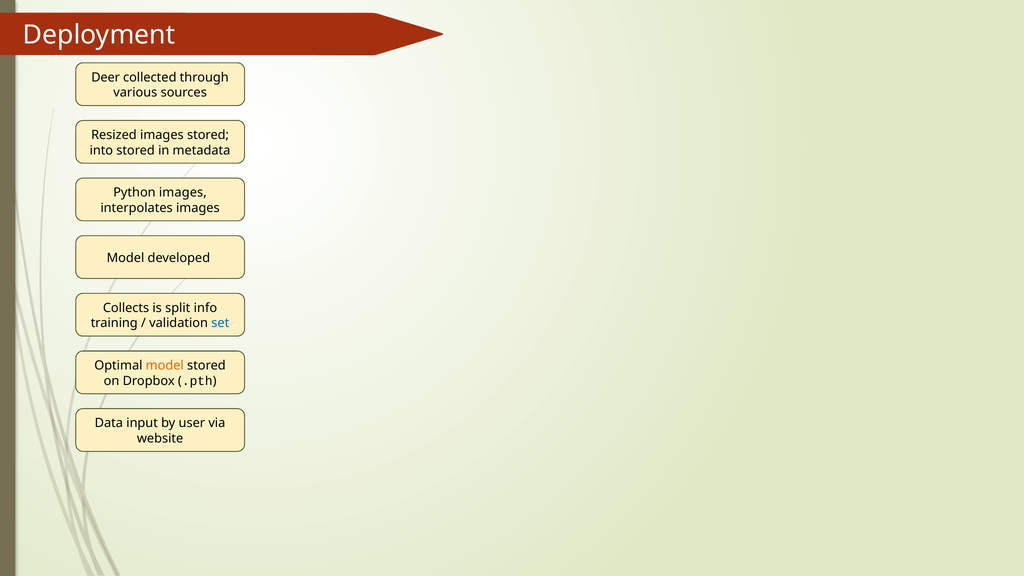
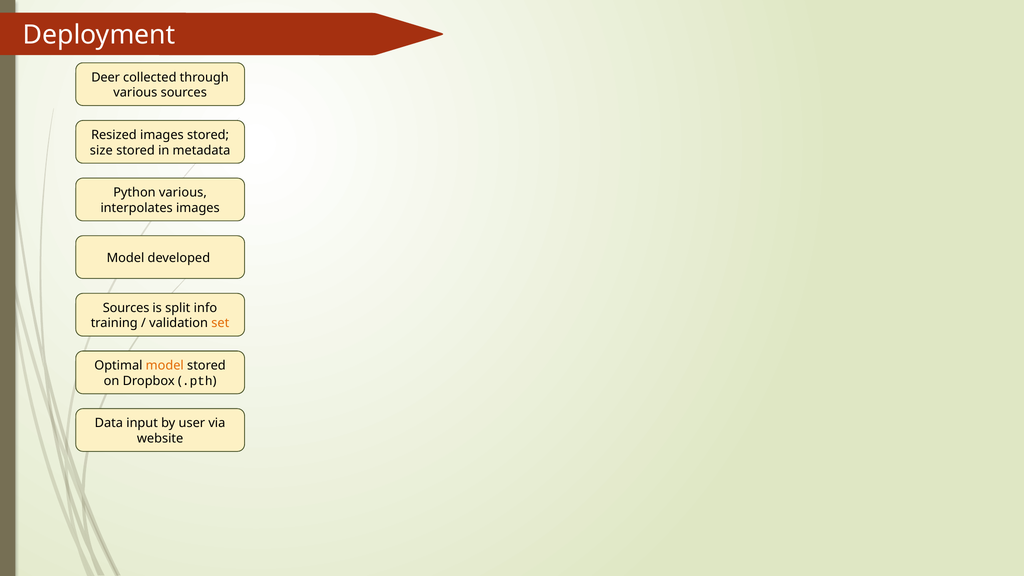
into: into -> size
Python images: images -> various
Collects at (126, 308): Collects -> Sources
set colour: blue -> orange
